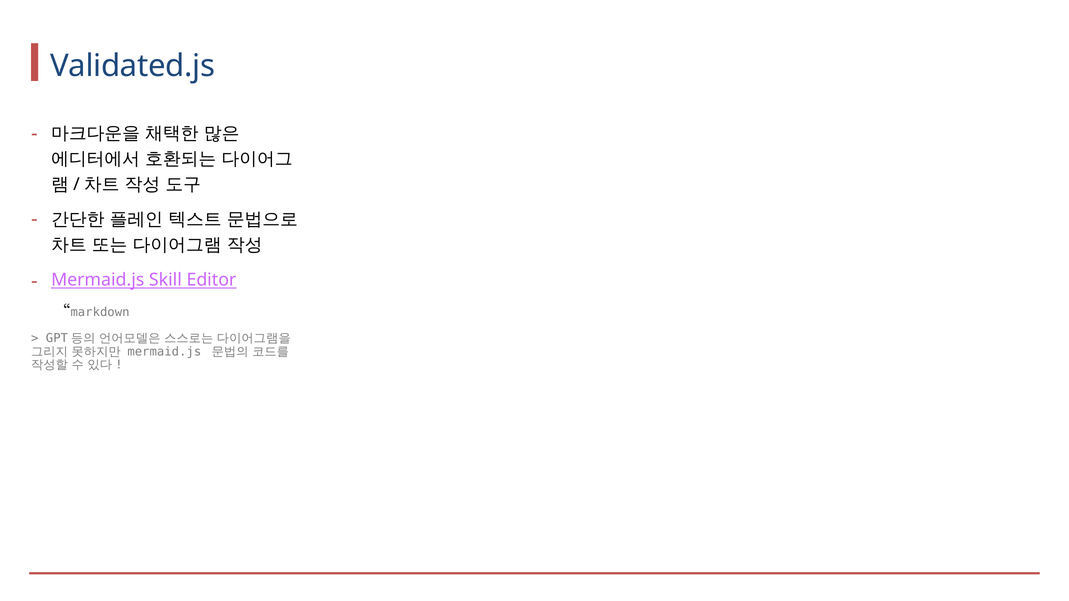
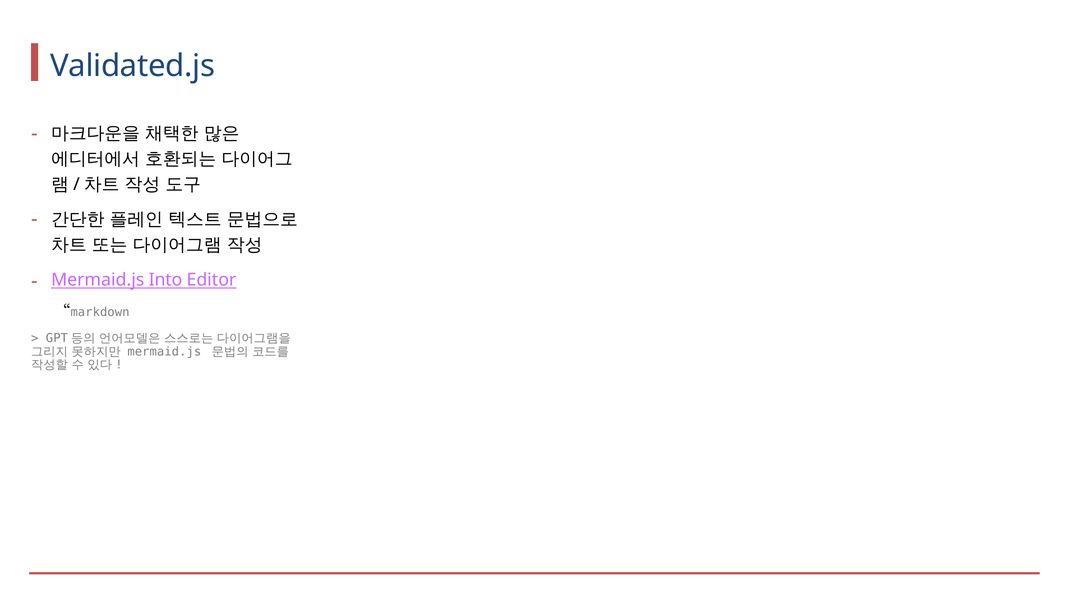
Skill: Skill -> Into
